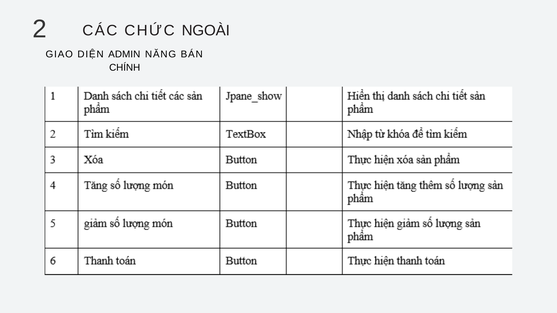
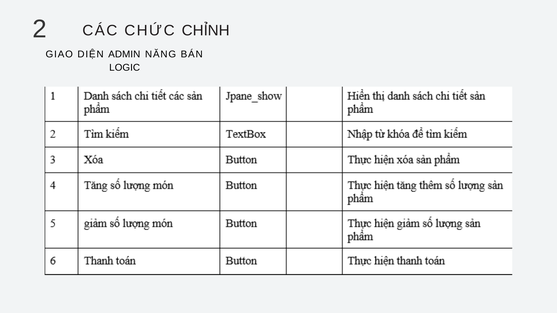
NGOÀI: NGOÀI -> CHỈNH
CHÍNH: CHÍNH -> LOGIC
